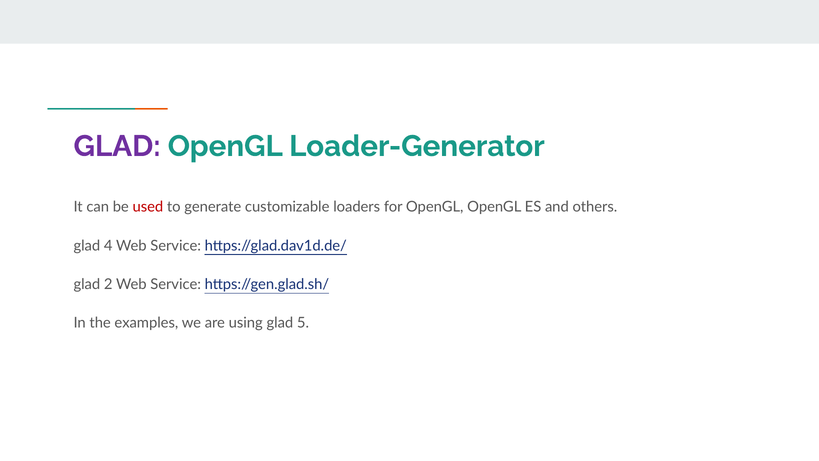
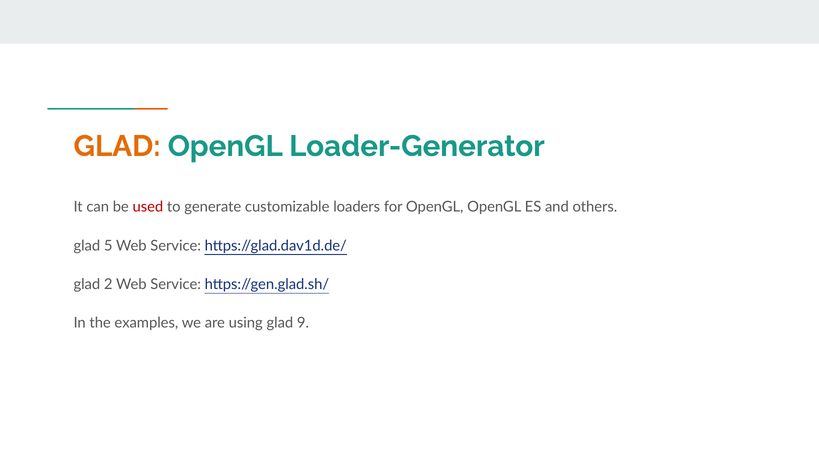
GLAD at (117, 146) colour: purple -> orange
4: 4 -> 5
5: 5 -> 9
